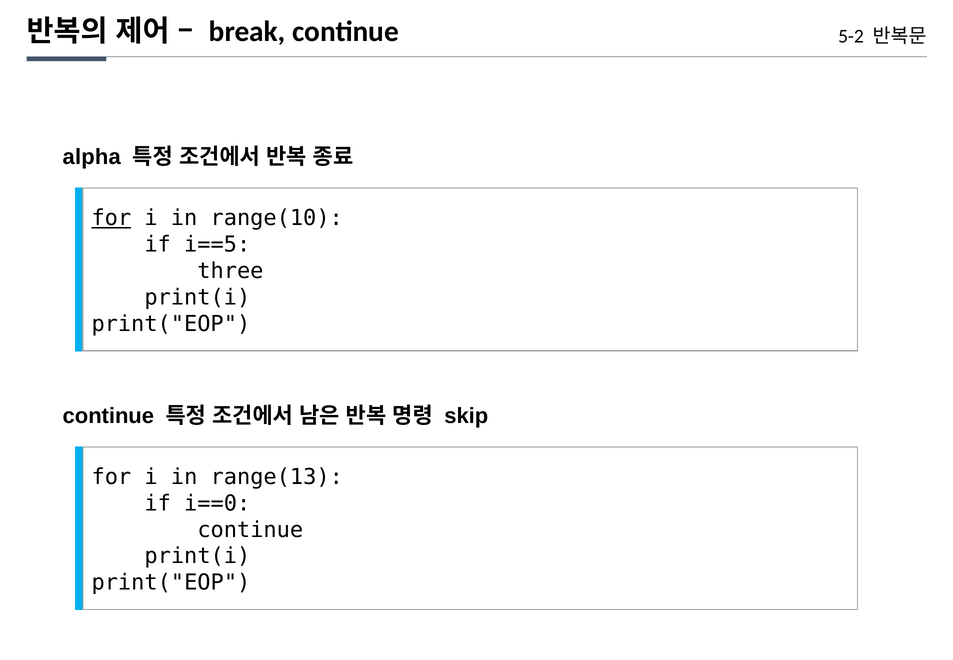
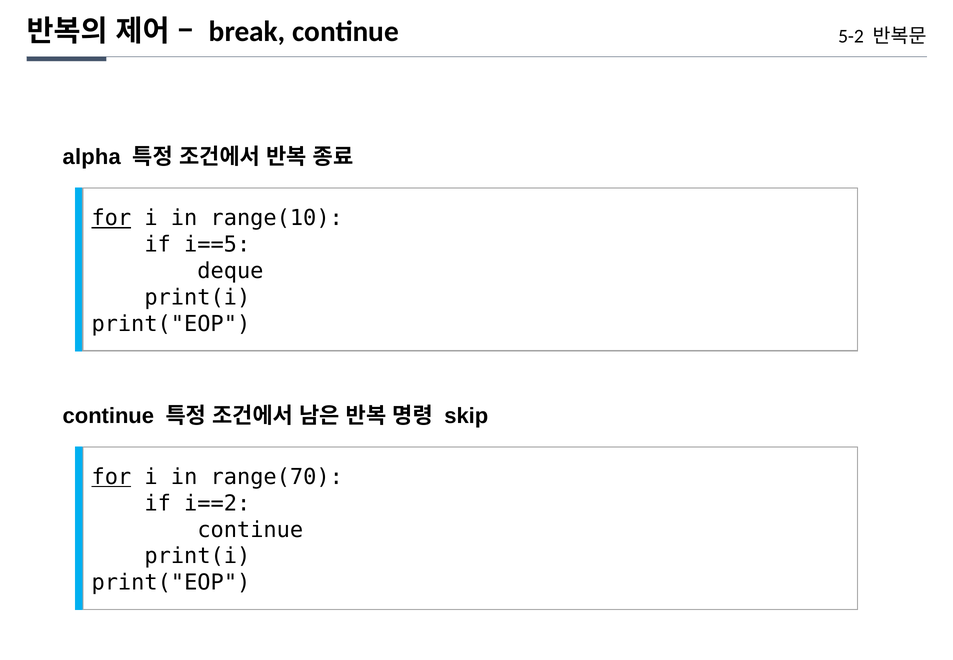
three: three -> deque
for at (111, 477) underline: none -> present
range(13: range(13 -> range(70
i==0: i==0 -> i==2
